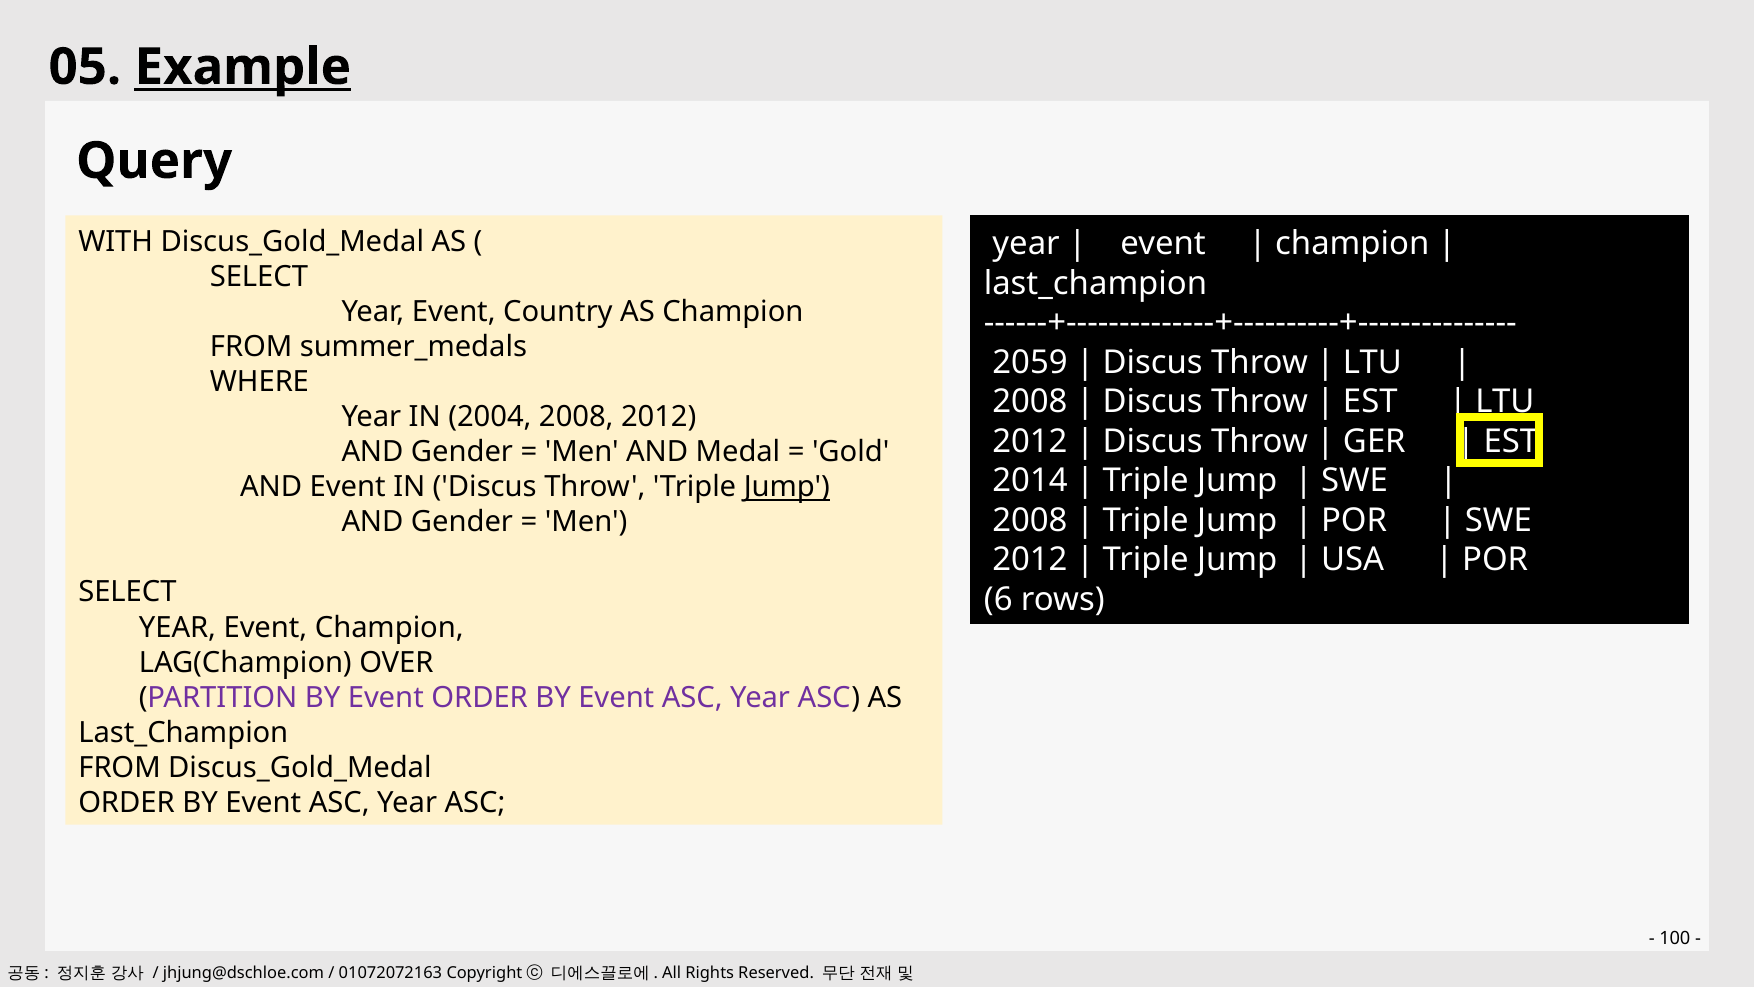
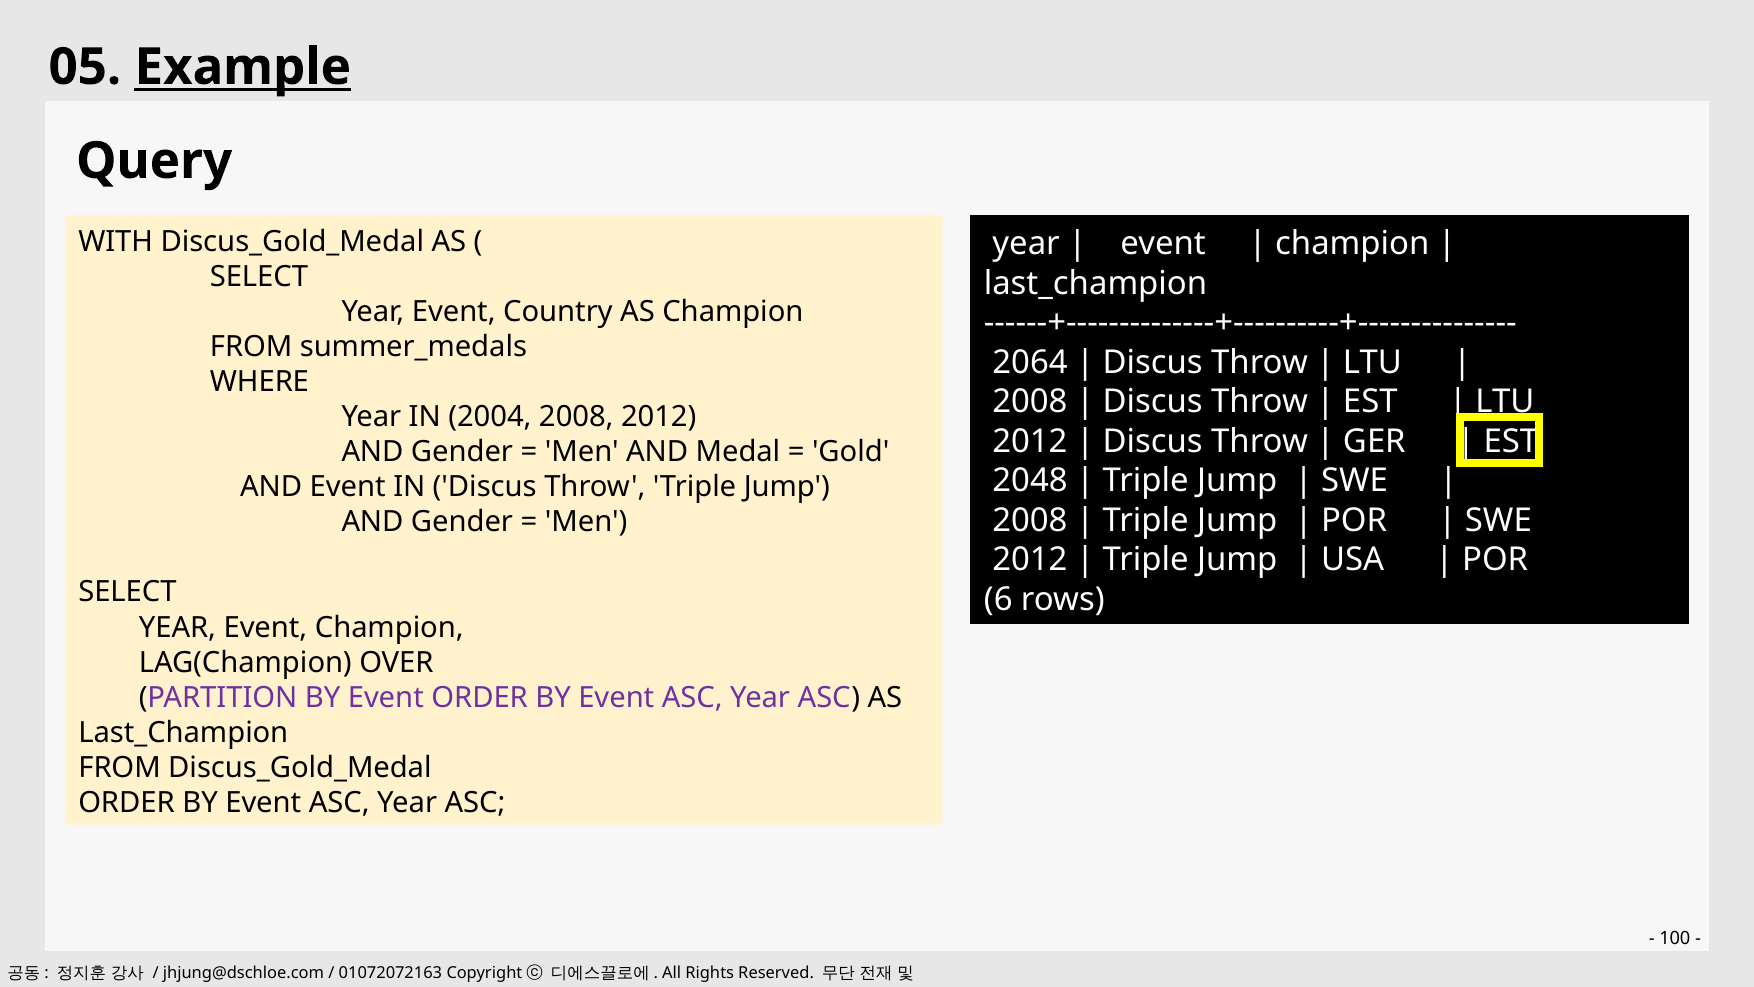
2059: 2059 -> 2064
2014: 2014 -> 2048
Jump at (787, 487) underline: present -> none
